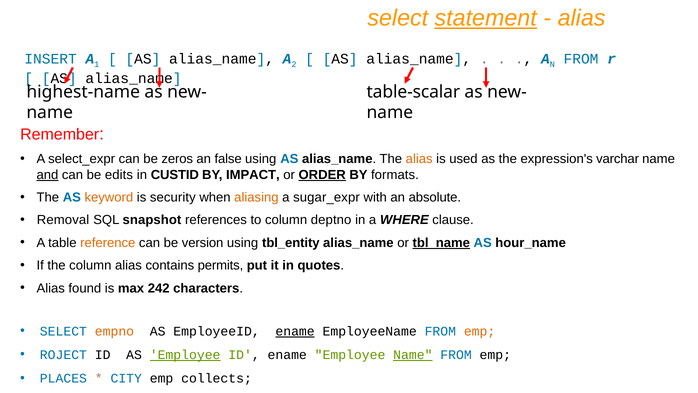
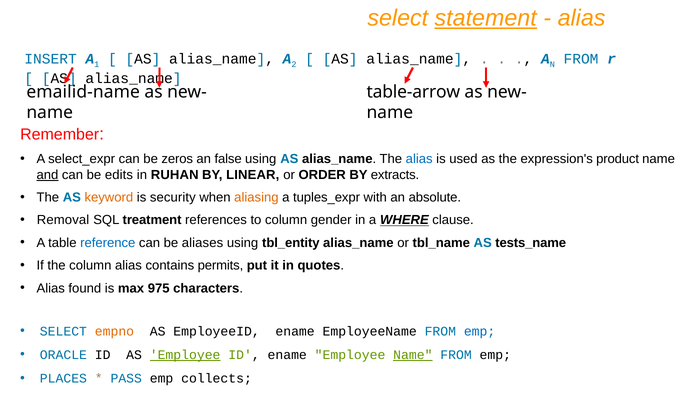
highest-name: highest-name -> emailid-name
table-scalar: table-scalar -> table-arrow
alias at (419, 159) colour: orange -> blue
varchar: varchar -> product
CUSTID: CUSTID -> RUHAN
IMPACT: IMPACT -> LINEAR
ORDER underline: present -> none
formats: formats -> extracts
sugar_expr: sugar_expr -> tuples_expr
snapshot: snapshot -> treatment
deptno: deptno -> gender
WHERE underline: none -> present
reference colour: orange -> blue
version: version -> aliases
tbl_name underline: present -> none
hour_name: hour_name -> tests_name
242: 242 -> 975
ename at (295, 331) underline: present -> none
emp at (480, 331) colour: orange -> blue
ROJECT: ROJECT -> ORACLE
CITY: CITY -> PASS
